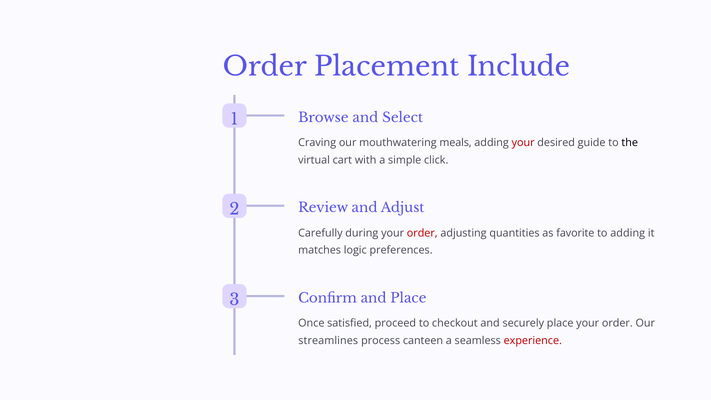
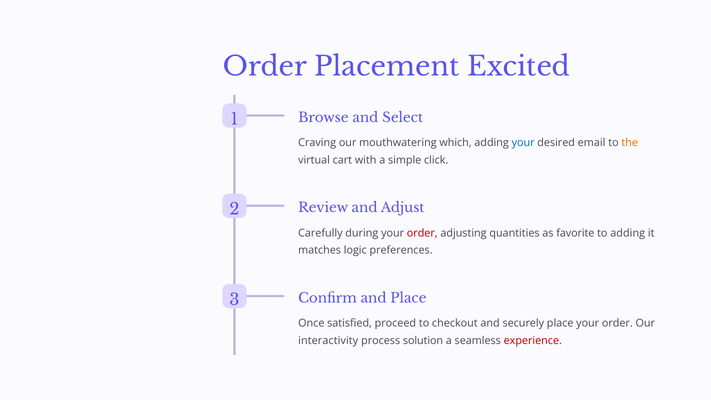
Include: Include -> Excited
meals: meals -> which
your at (523, 143) colour: red -> blue
guide: guide -> email
the colour: black -> orange
streamlines: streamlines -> interactivity
canteen: canteen -> solution
